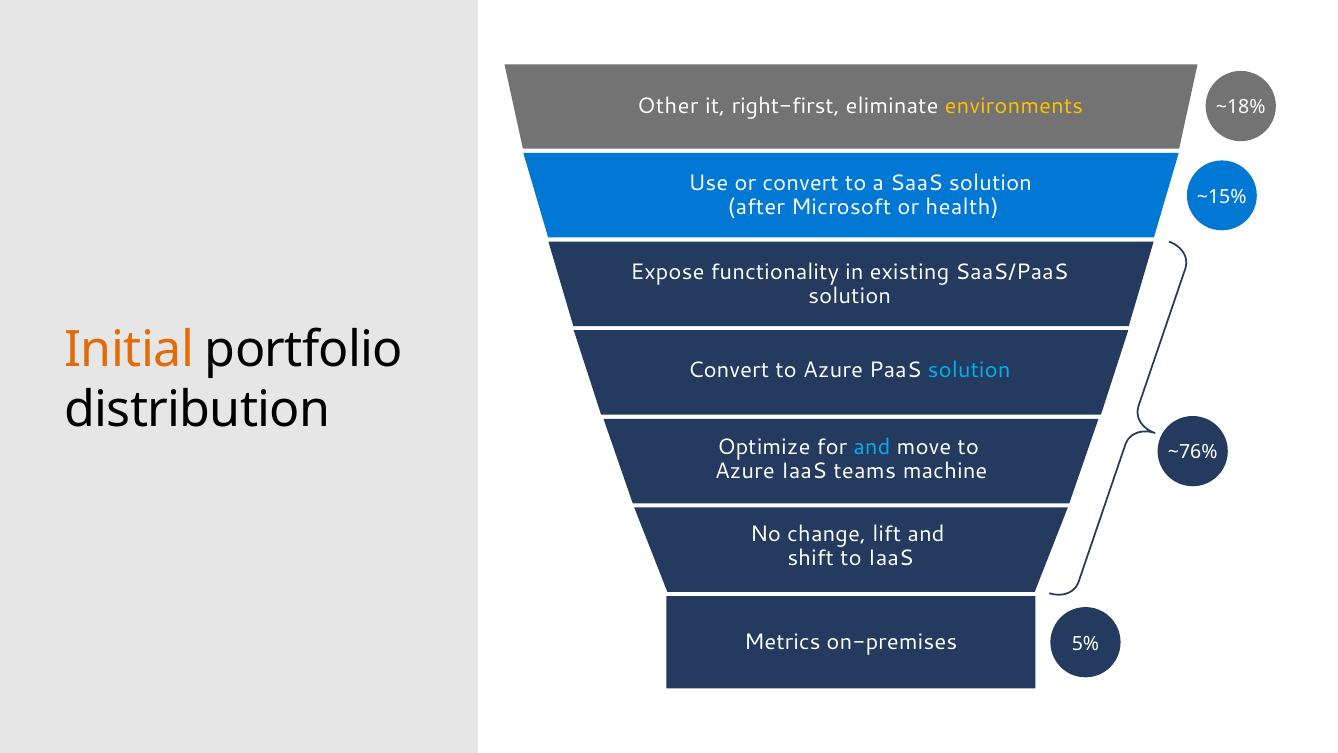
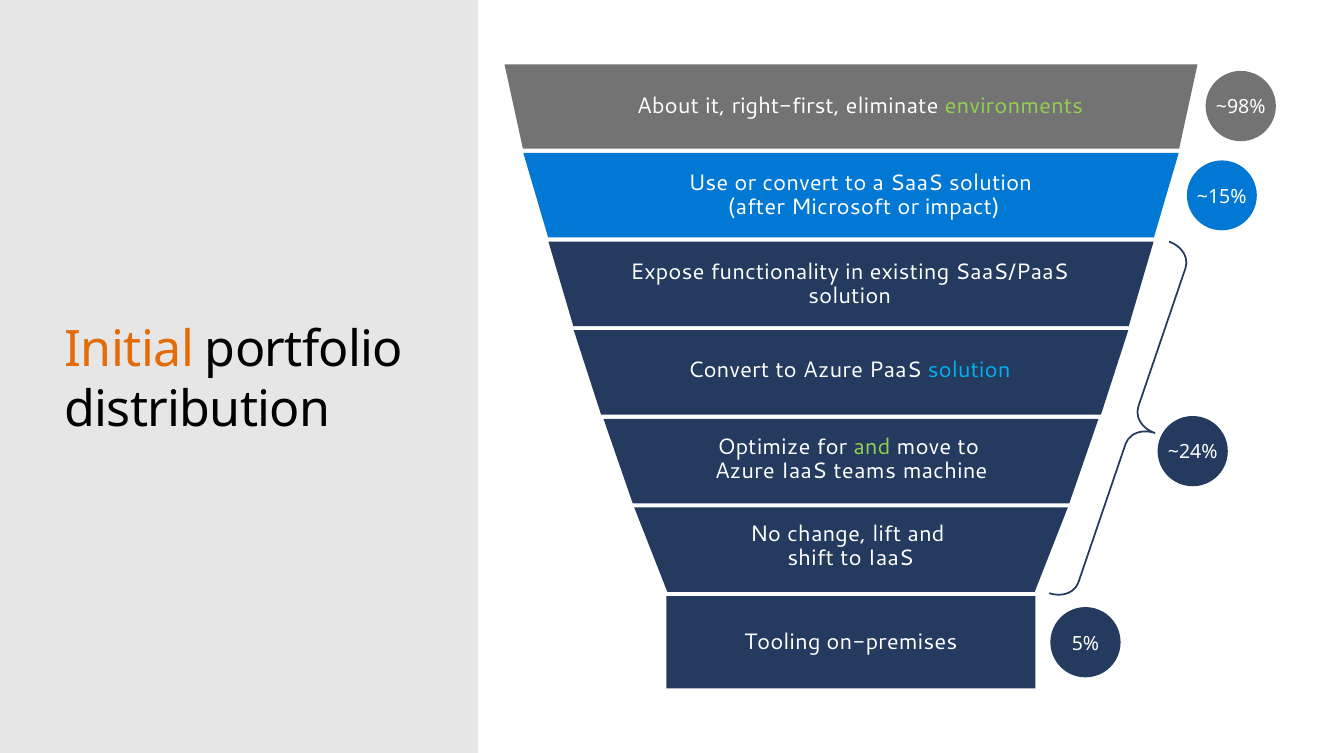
Other: Other -> About
environments colour: yellow -> light green
~18%: ~18% -> ~98%
health: health -> impact
and at (872, 447) colour: light blue -> light green
~76%: ~76% -> ~24%
Metrics: Metrics -> Tooling
